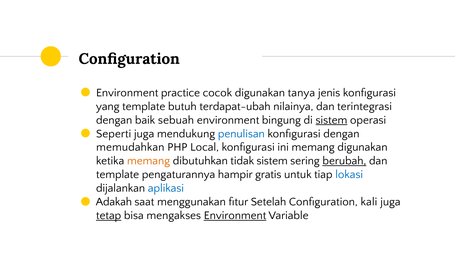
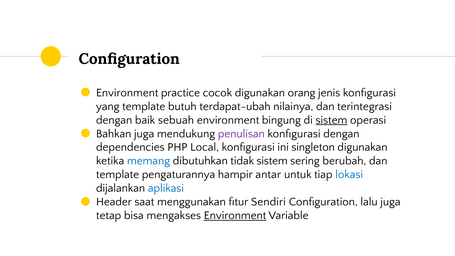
tanya: tanya -> orang
Seperti: Seperti -> Bahkan
penulisan colour: blue -> purple
memudahkan: memudahkan -> dependencies
ini memang: memang -> singleton
memang at (149, 161) colour: orange -> blue
berubah underline: present -> none
gratis: gratis -> antar
Adakah: Adakah -> Header
Setelah: Setelah -> Sendiri
kali: kali -> lalu
tetap underline: present -> none
